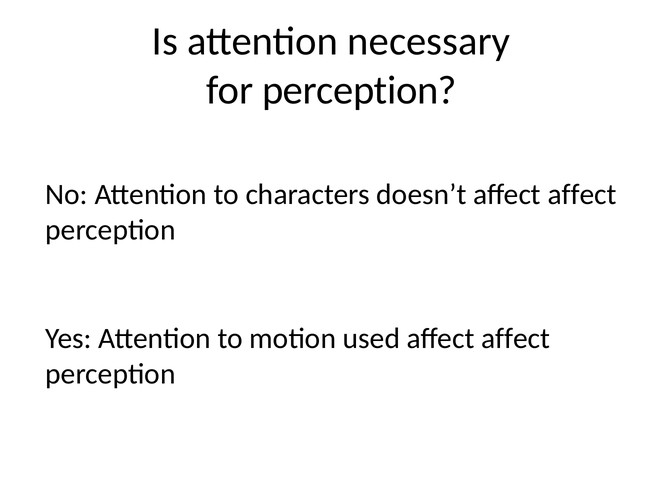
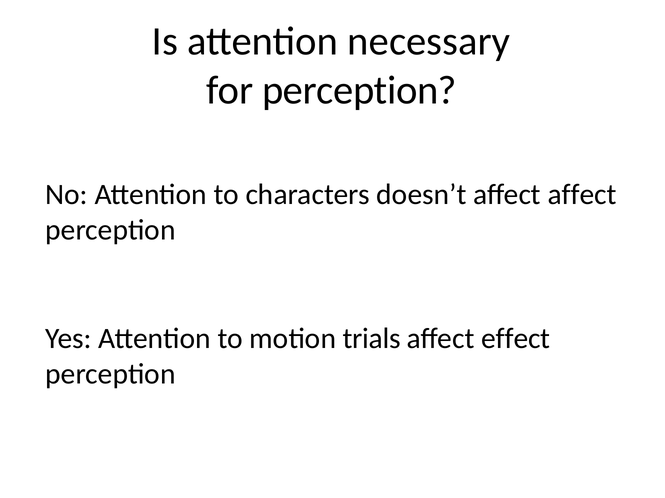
used: used -> trials
affect at (516, 339): affect -> effect
